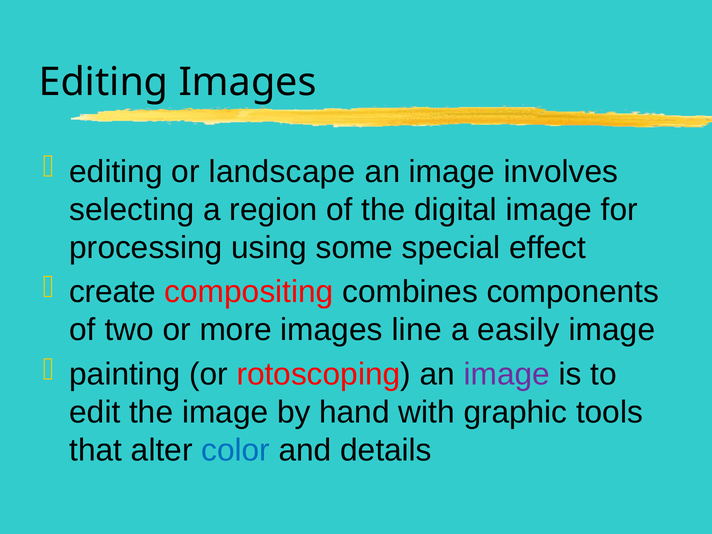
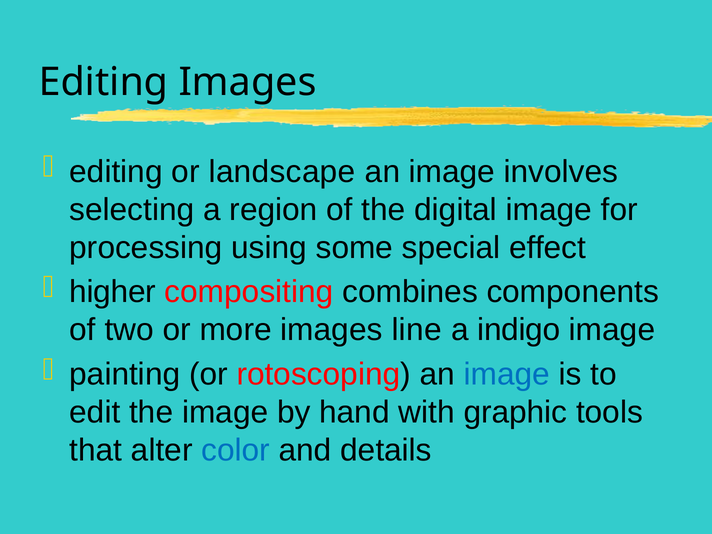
create: create -> higher
easily: easily -> indigo
image at (507, 374) colour: purple -> blue
